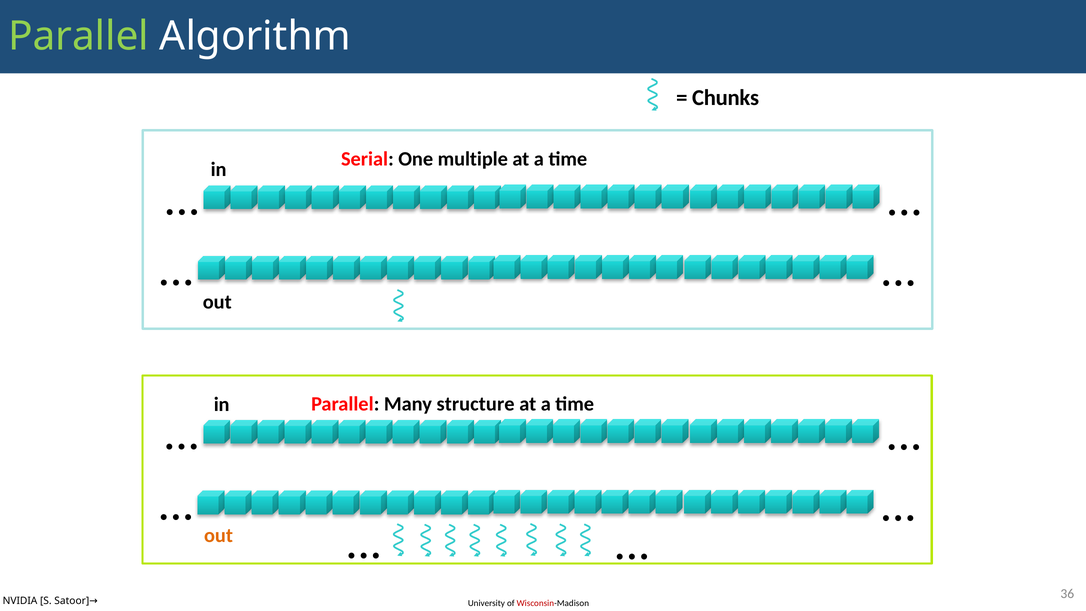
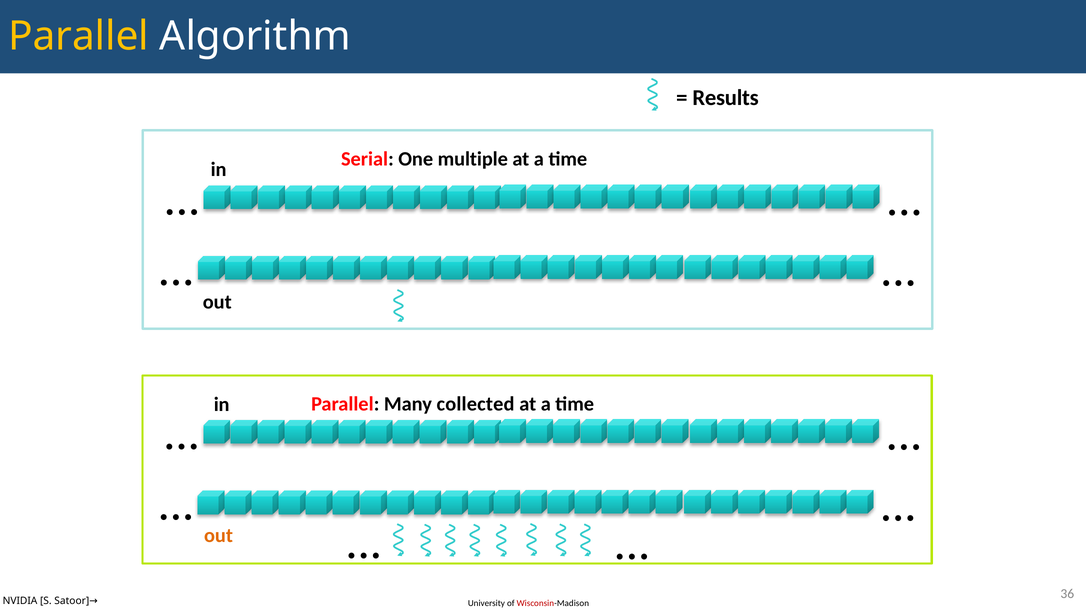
Parallel at (79, 36) colour: light green -> yellow
Chunks: Chunks -> Results
structure: structure -> collected
